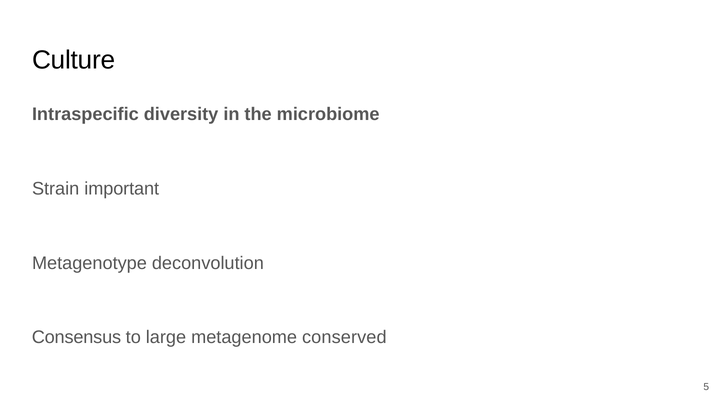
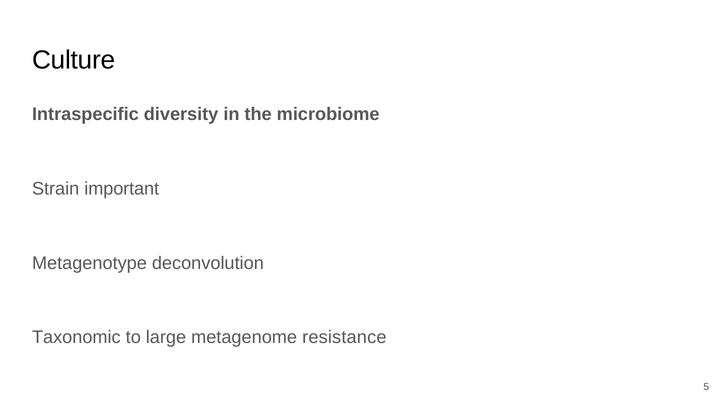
Consensus: Consensus -> Taxonomic
conserved: conserved -> resistance
